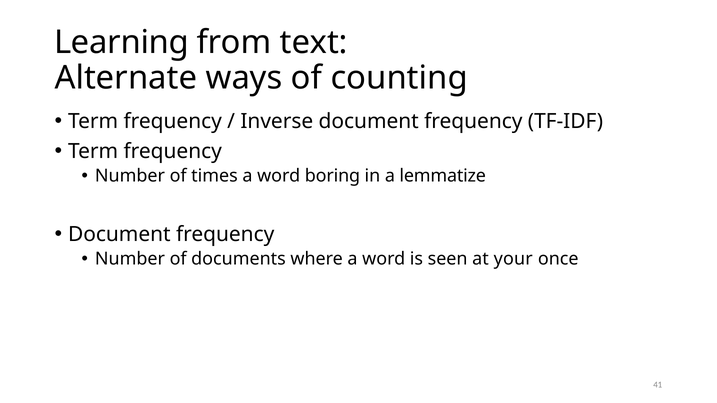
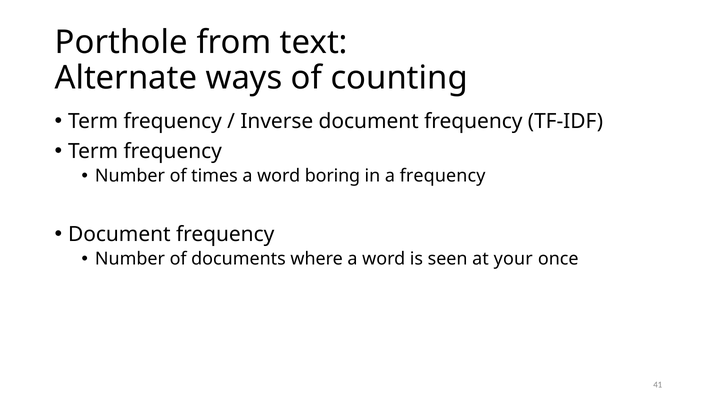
Learning: Learning -> Porthole
a lemmatize: lemmatize -> frequency
